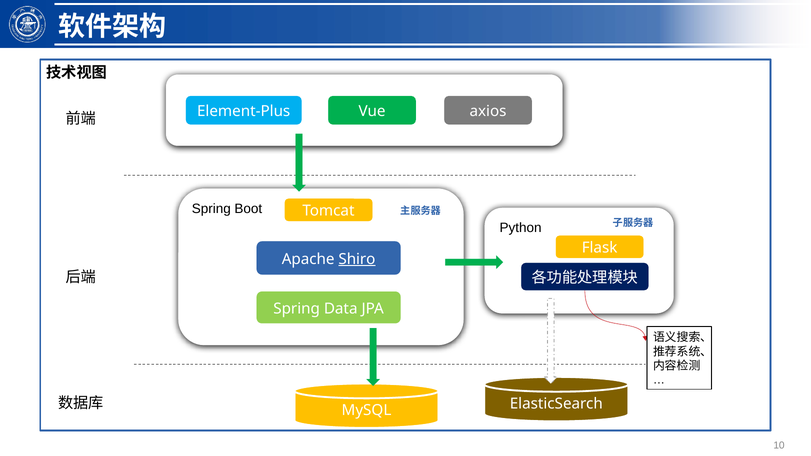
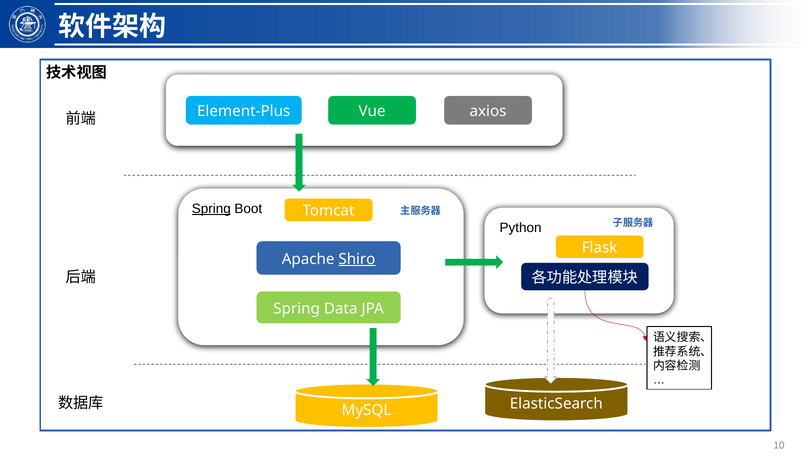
Spring at (211, 209) underline: none -> present
